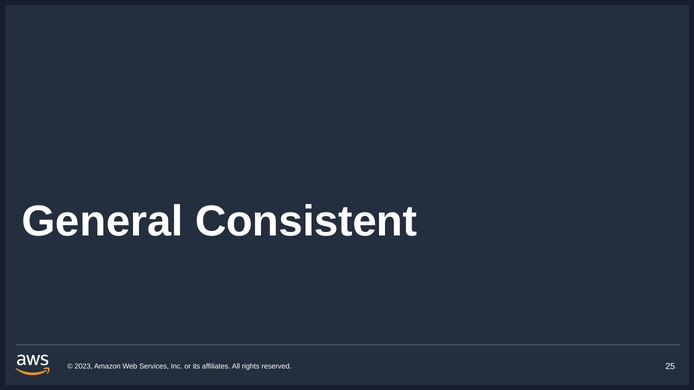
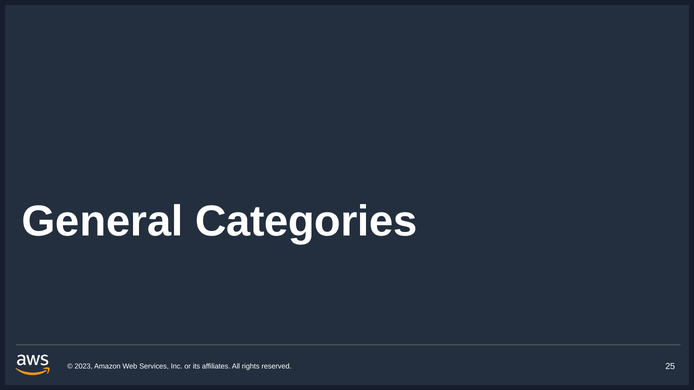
Consistent: Consistent -> Categories
